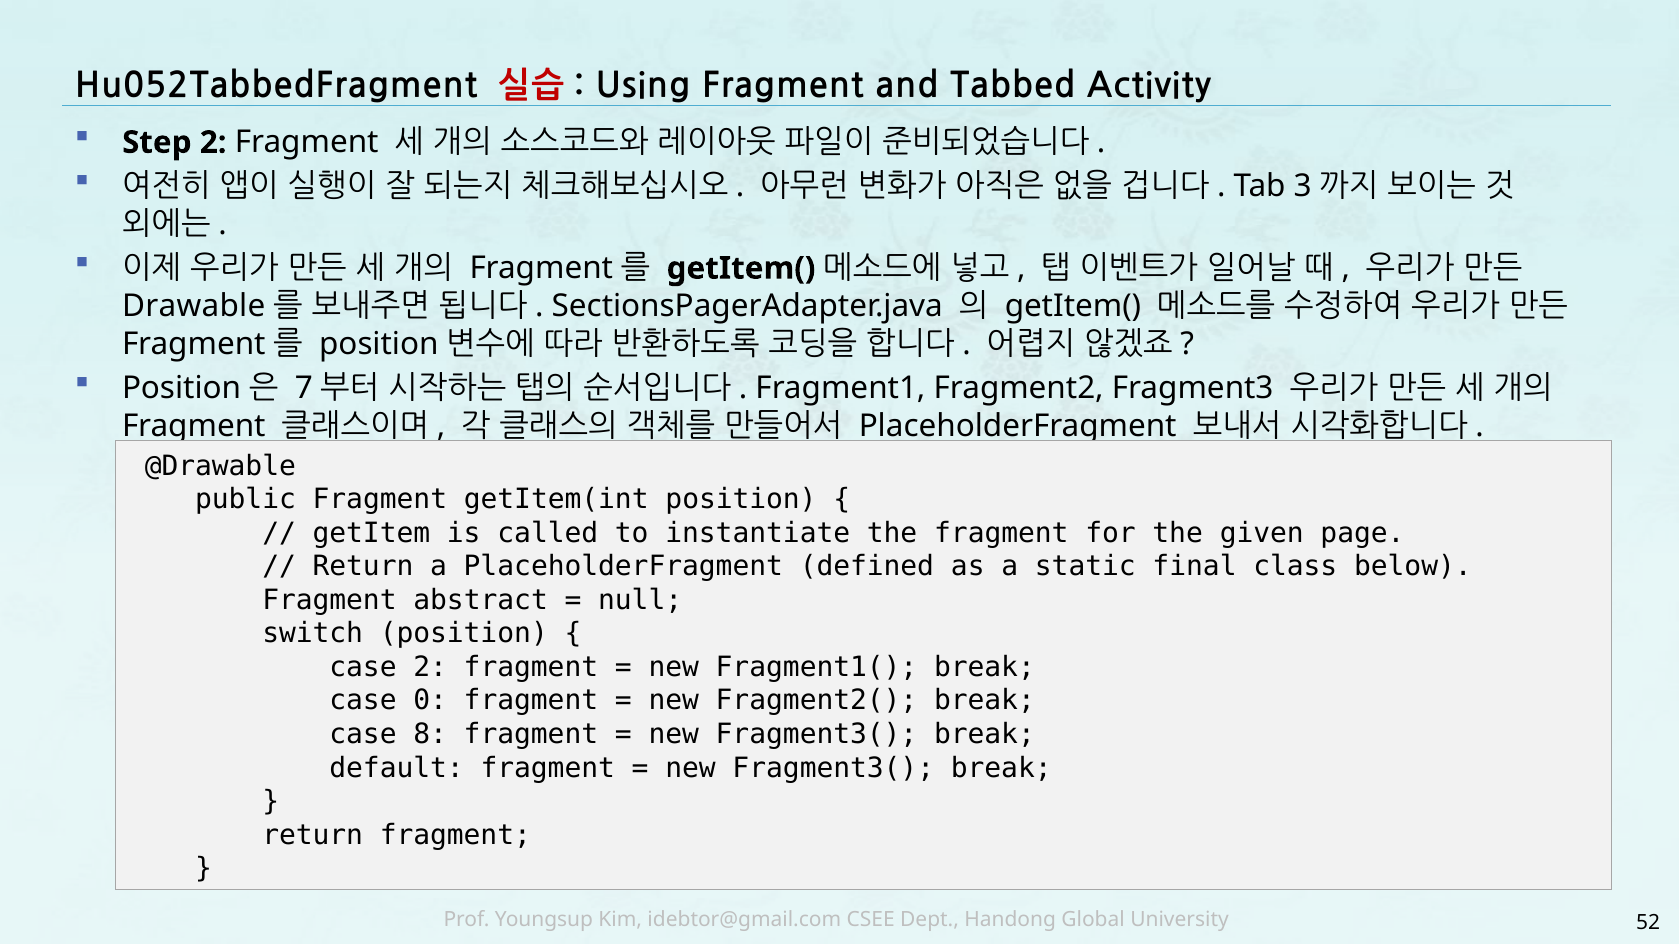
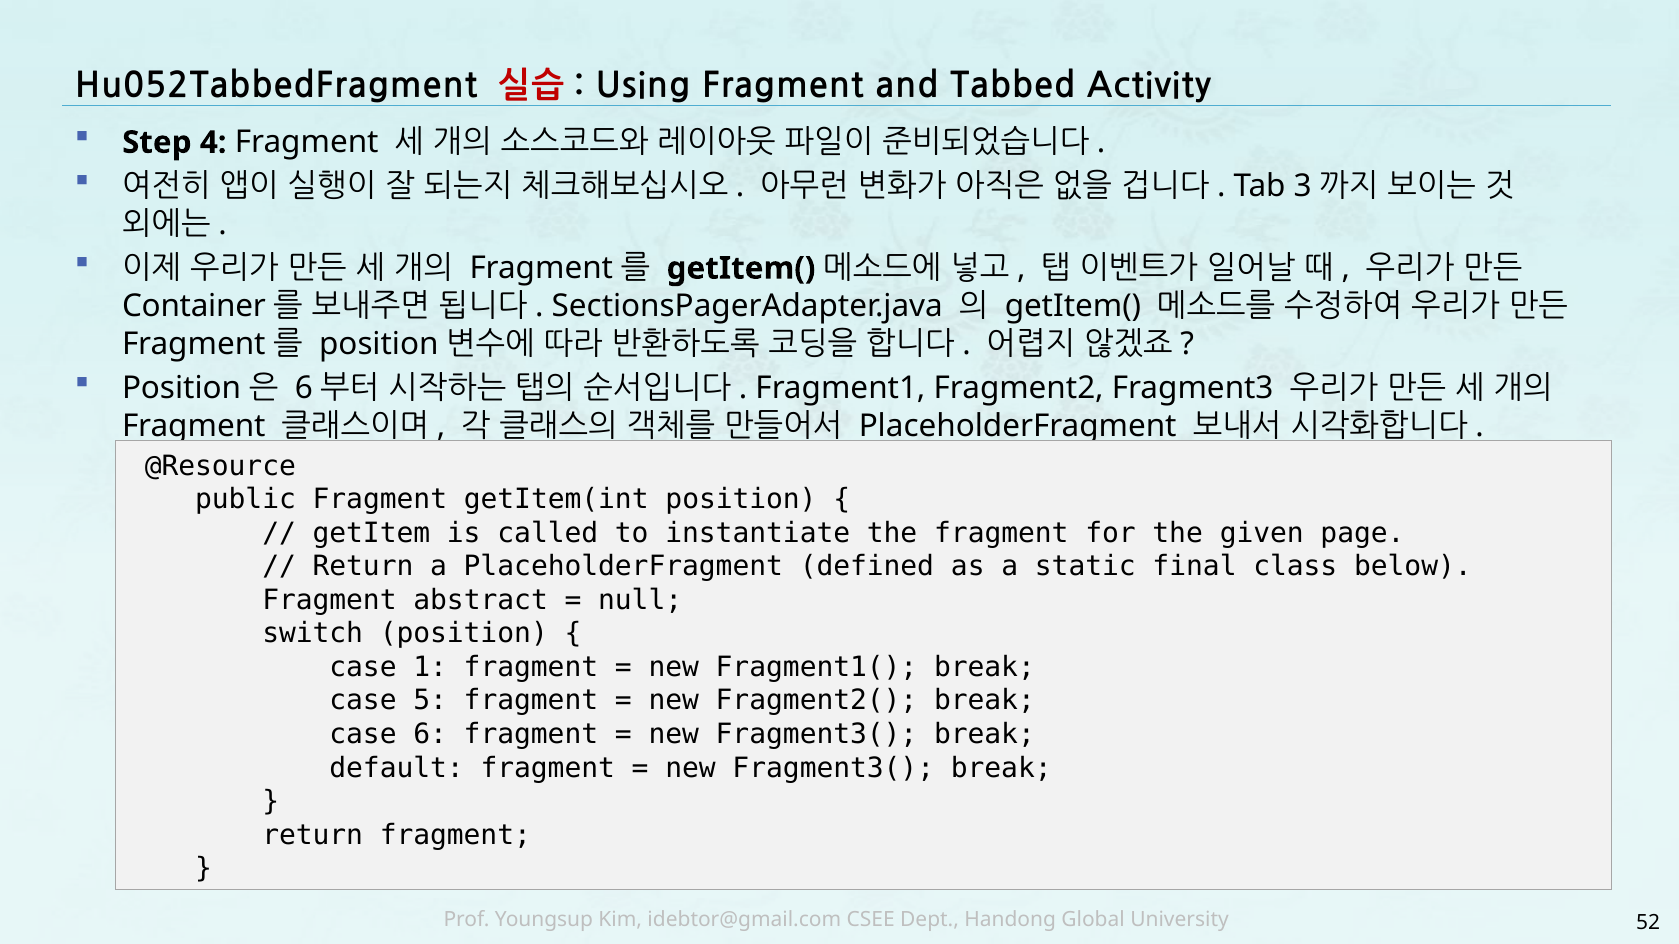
Step 2: 2 -> 4
Drawable: Drawable -> Container
7 at (304, 388): 7 -> 6
@Drawable: @Drawable -> @Resource
case 2: 2 -> 1
0: 0 -> 5
case 8: 8 -> 6
